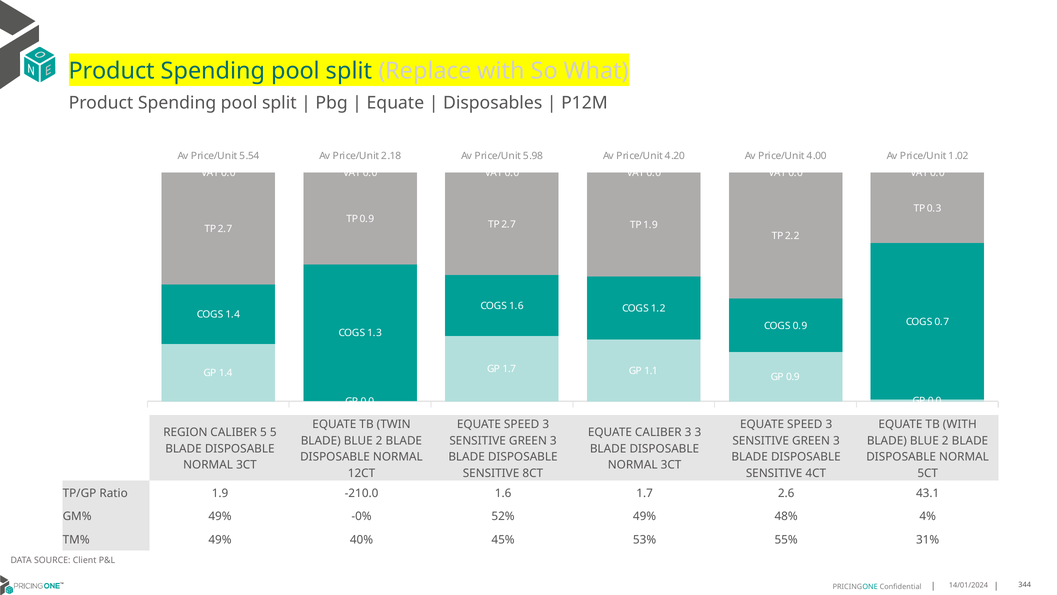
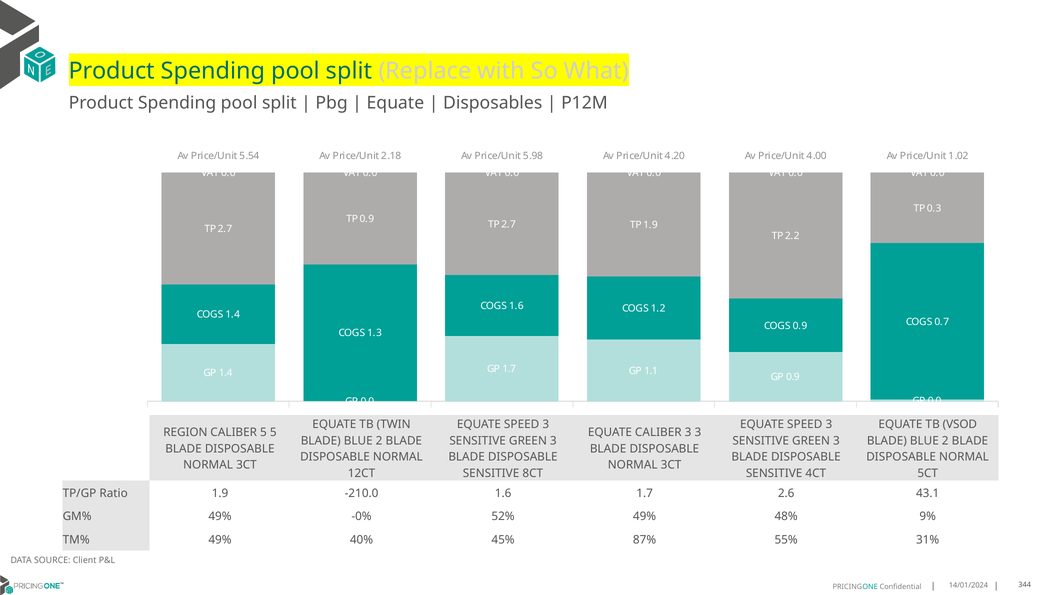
TB WITH: WITH -> VSOD
4%: 4% -> 9%
53%: 53% -> 87%
